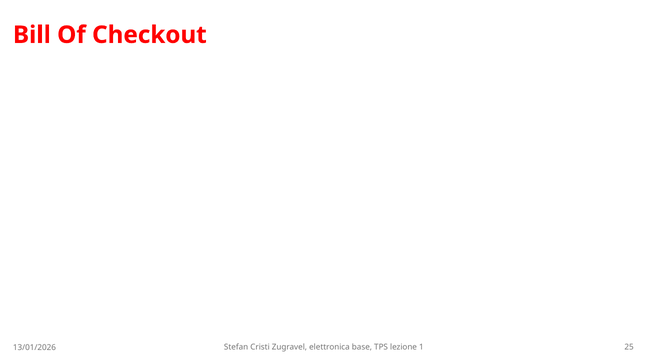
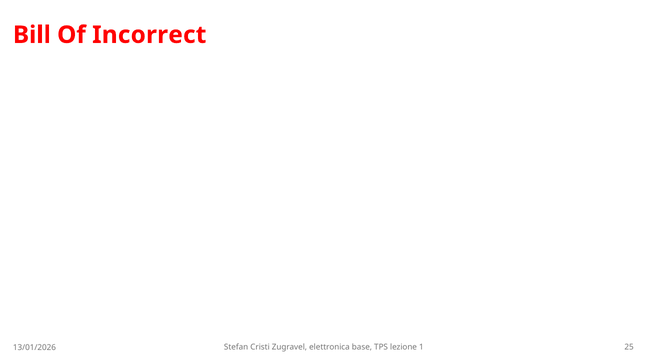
Checkout: Checkout -> Incorrect
